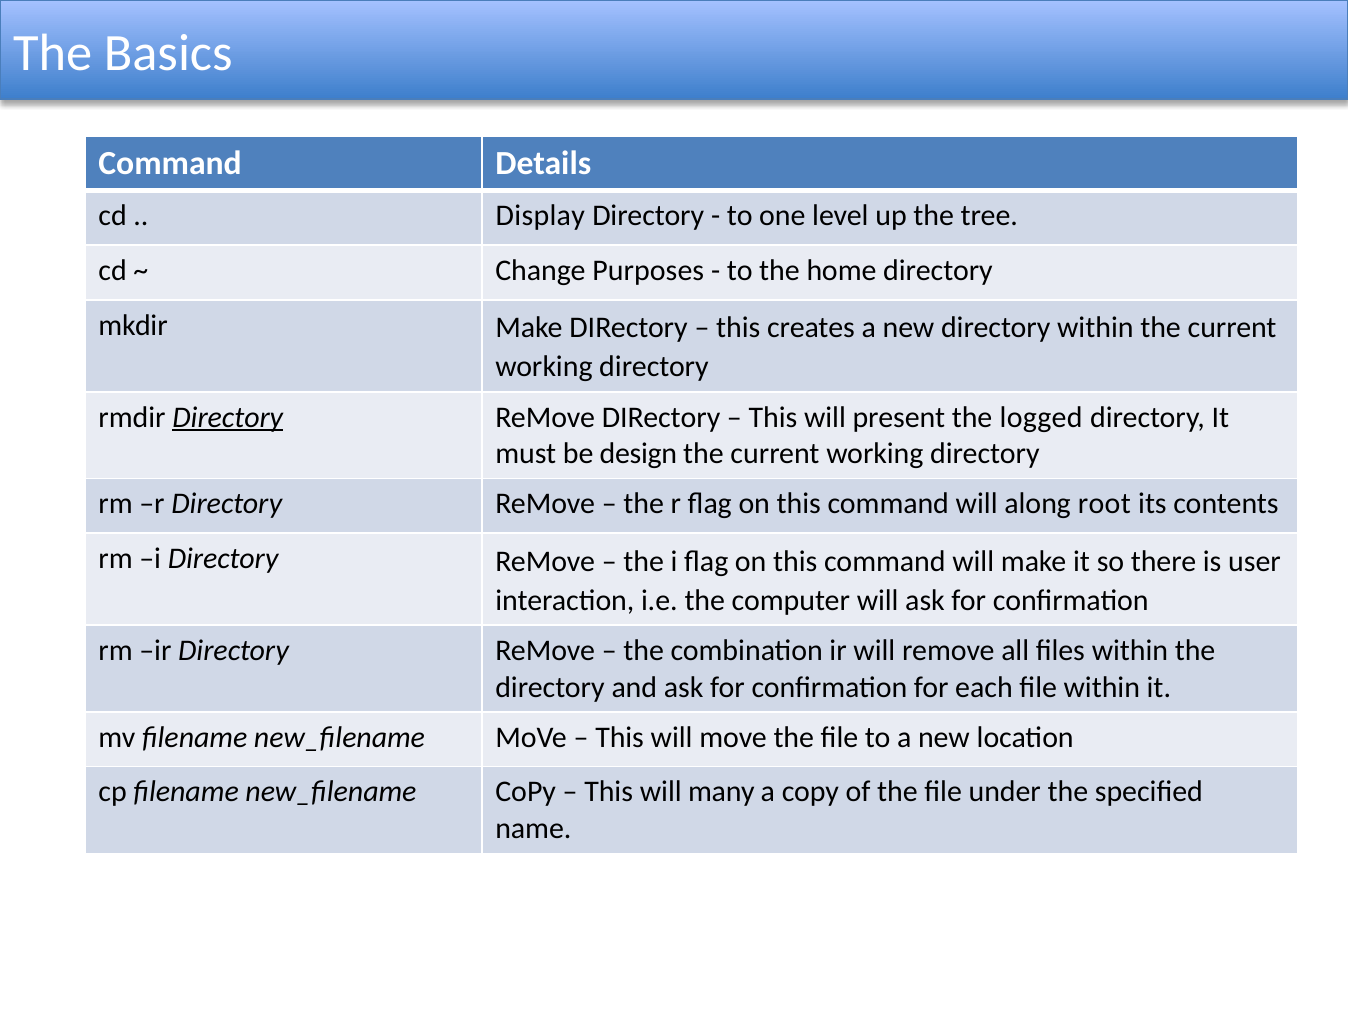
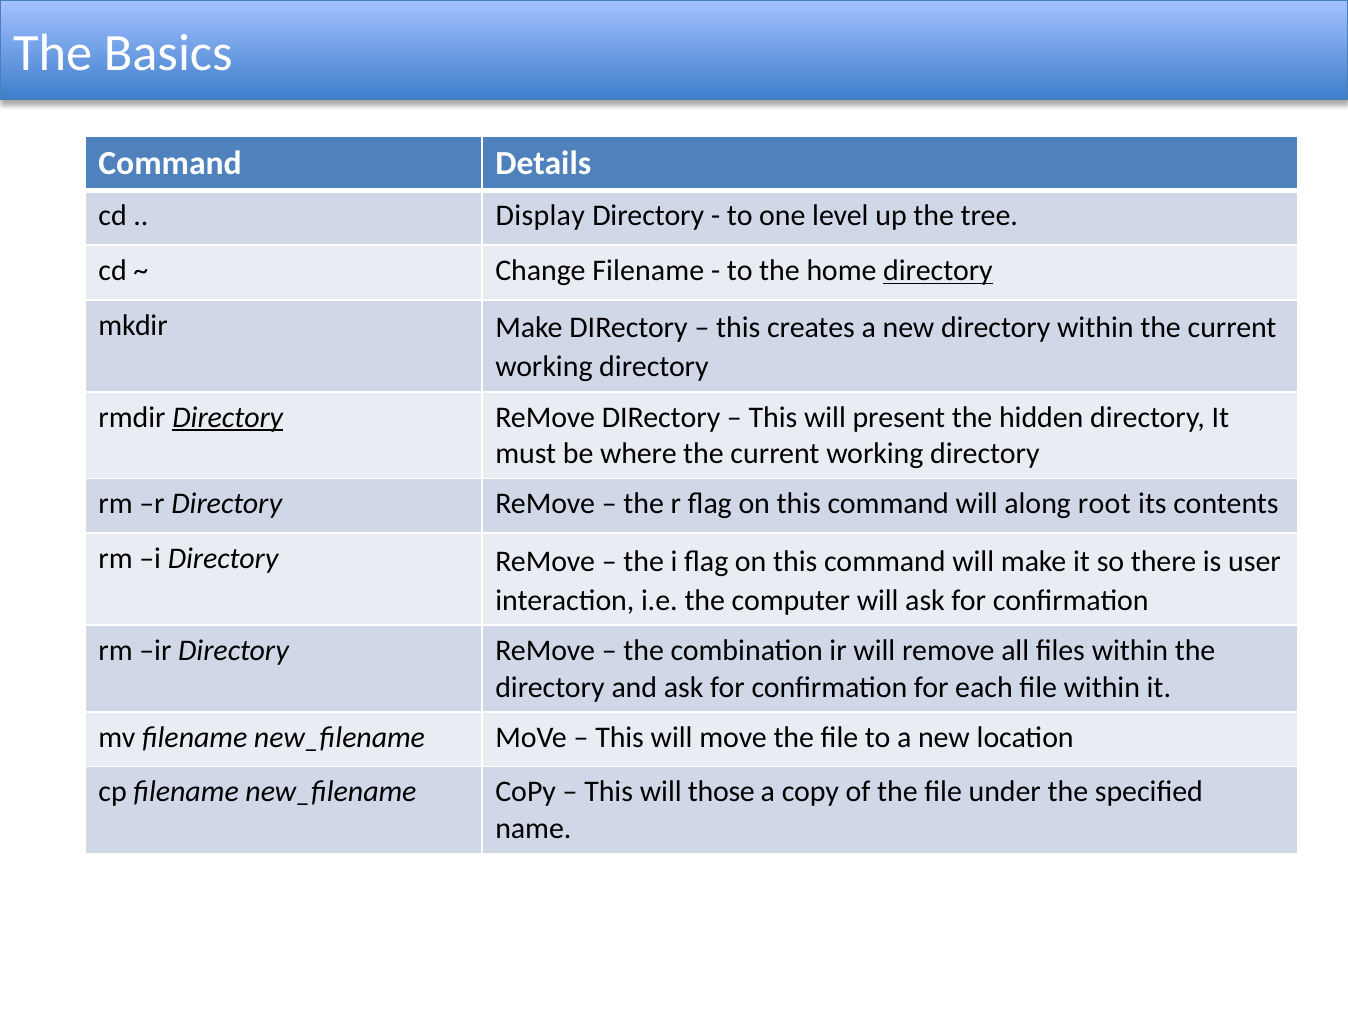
Change Purposes: Purposes -> Filename
directory at (938, 271) underline: none -> present
logged: logged -> hidden
design: design -> where
many: many -> those
